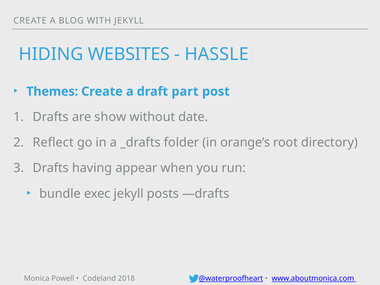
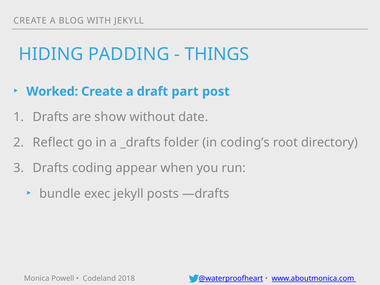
WEBSITES: WEBSITES -> PADDING
HASSLE: HASSLE -> THINGS
Themes: Themes -> Worked
orange’s: orange’s -> coding’s
having: having -> coding
